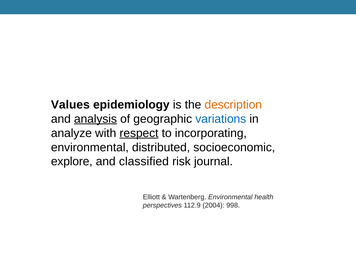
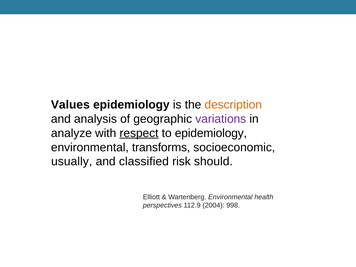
analysis underline: present -> none
variations colour: blue -> purple
to incorporating: incorporating -> epidemiology
distributed: distributed -> transforms
explore: explore -> usually
journal: journal -> should
